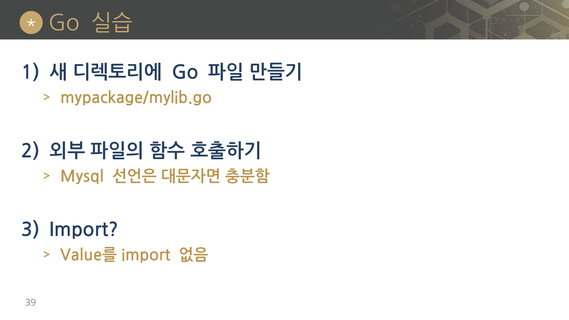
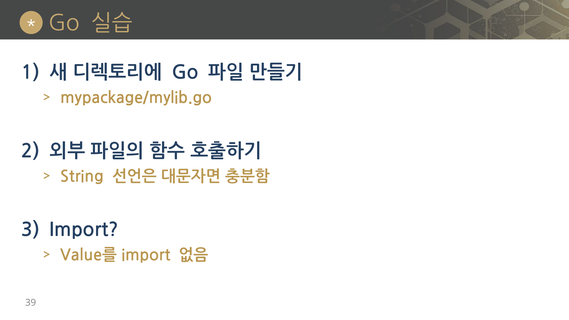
Mysql: Mysql -> String
